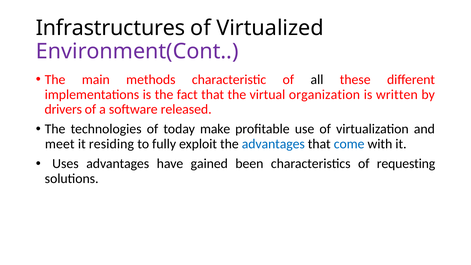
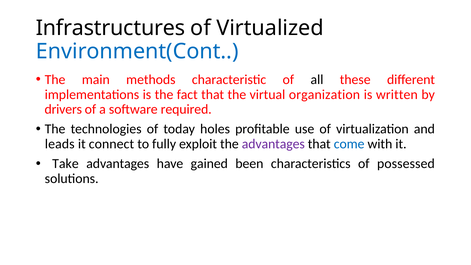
Environment(Cont colour: purple -> blue
released: released -> required
make: make -> holes
meet: meet -> leads
residing: residing -> connect
advantages at (273, 144) colour: blue -> purple
Uses: Uses -> Take
requesting: requesting -> possessed
